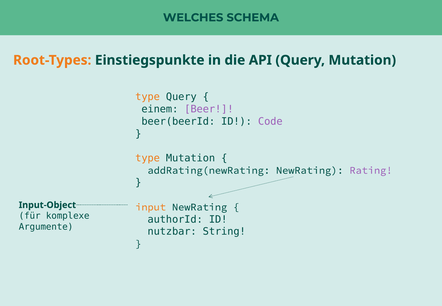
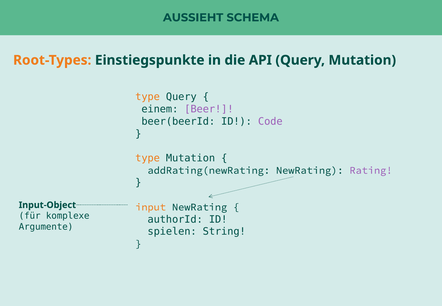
WELCHES: WELCHES -> AUSSIEHT
nutzbar: nutzbar -> spielen
